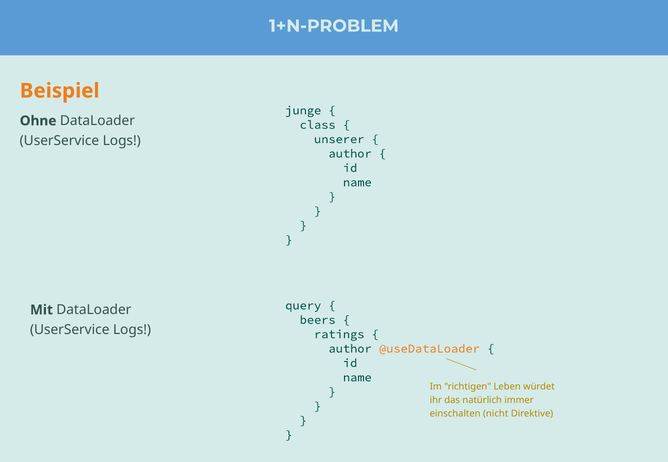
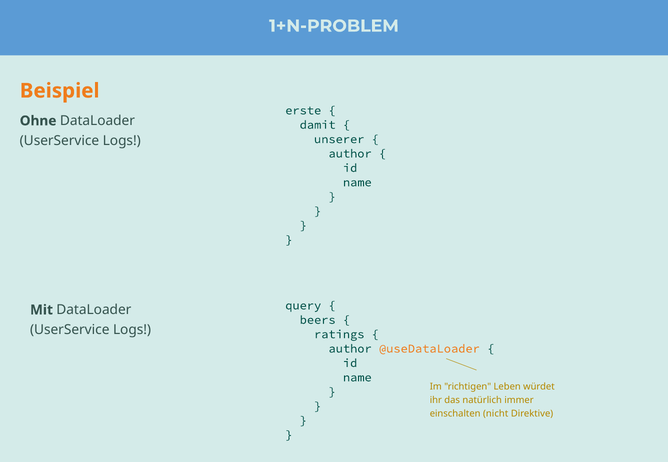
junge: junge -> erste
class: class -> damit
